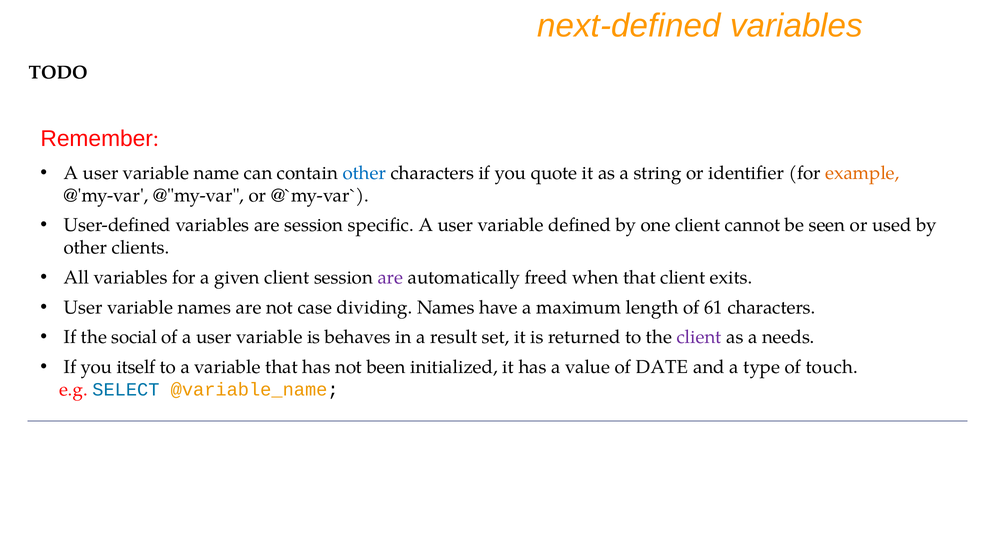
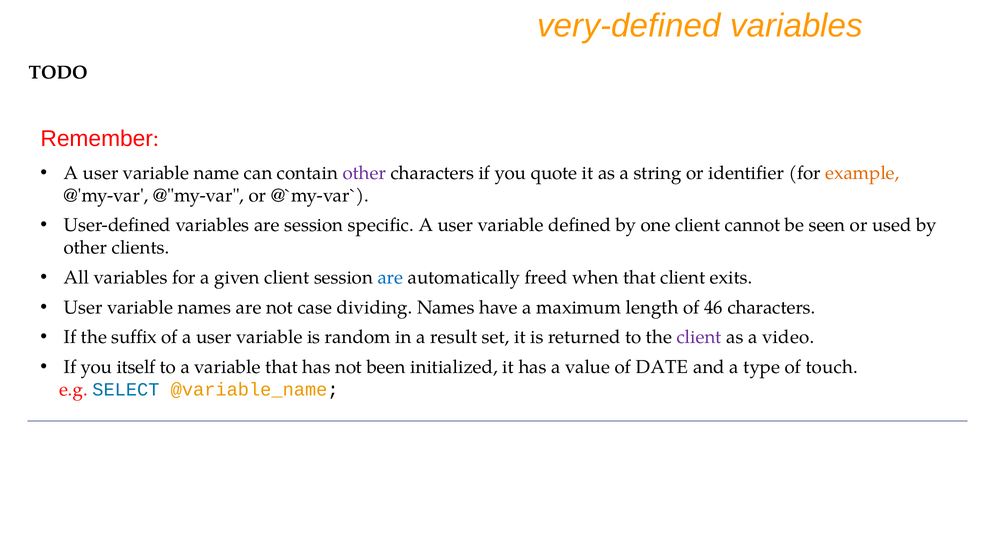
next-defined: next-defined -> very-defined
other at (364, 173) colour: blue -> purple
are at (390, 277) colour: purple -> blue
61: 61 -> 46
social: social -> suffix
behaves: behaves -> random
needs: needs -> video
